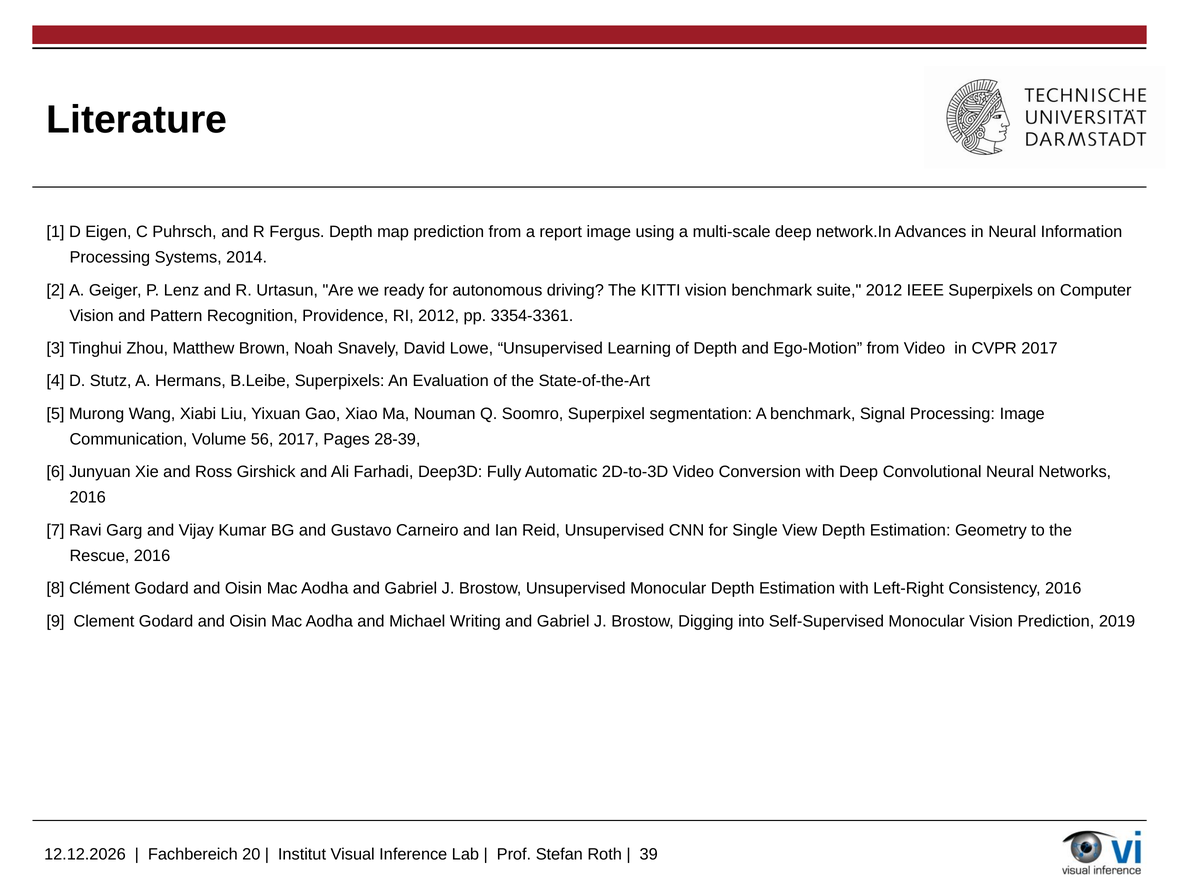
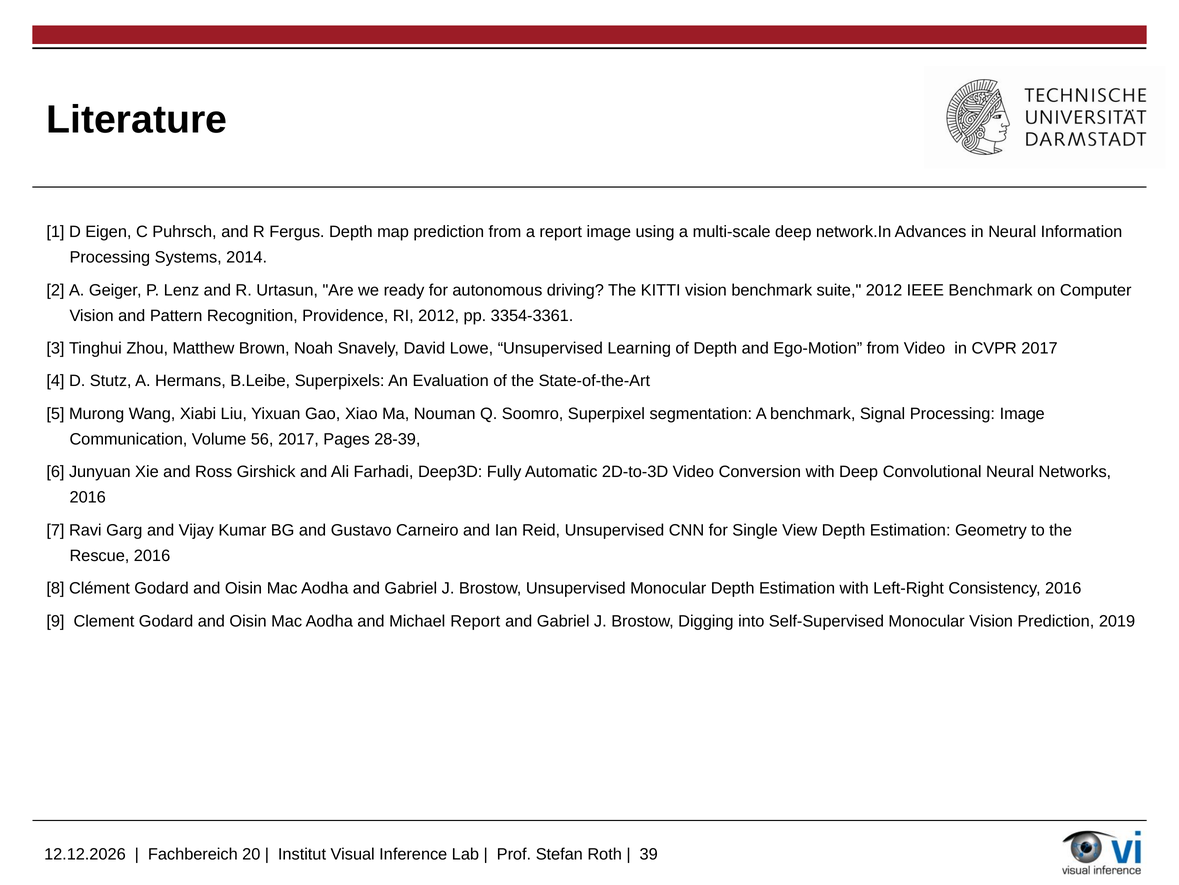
IEEE Superpixels: Superpixels -> Benchmark
Michael Writing: Writing -> Report
